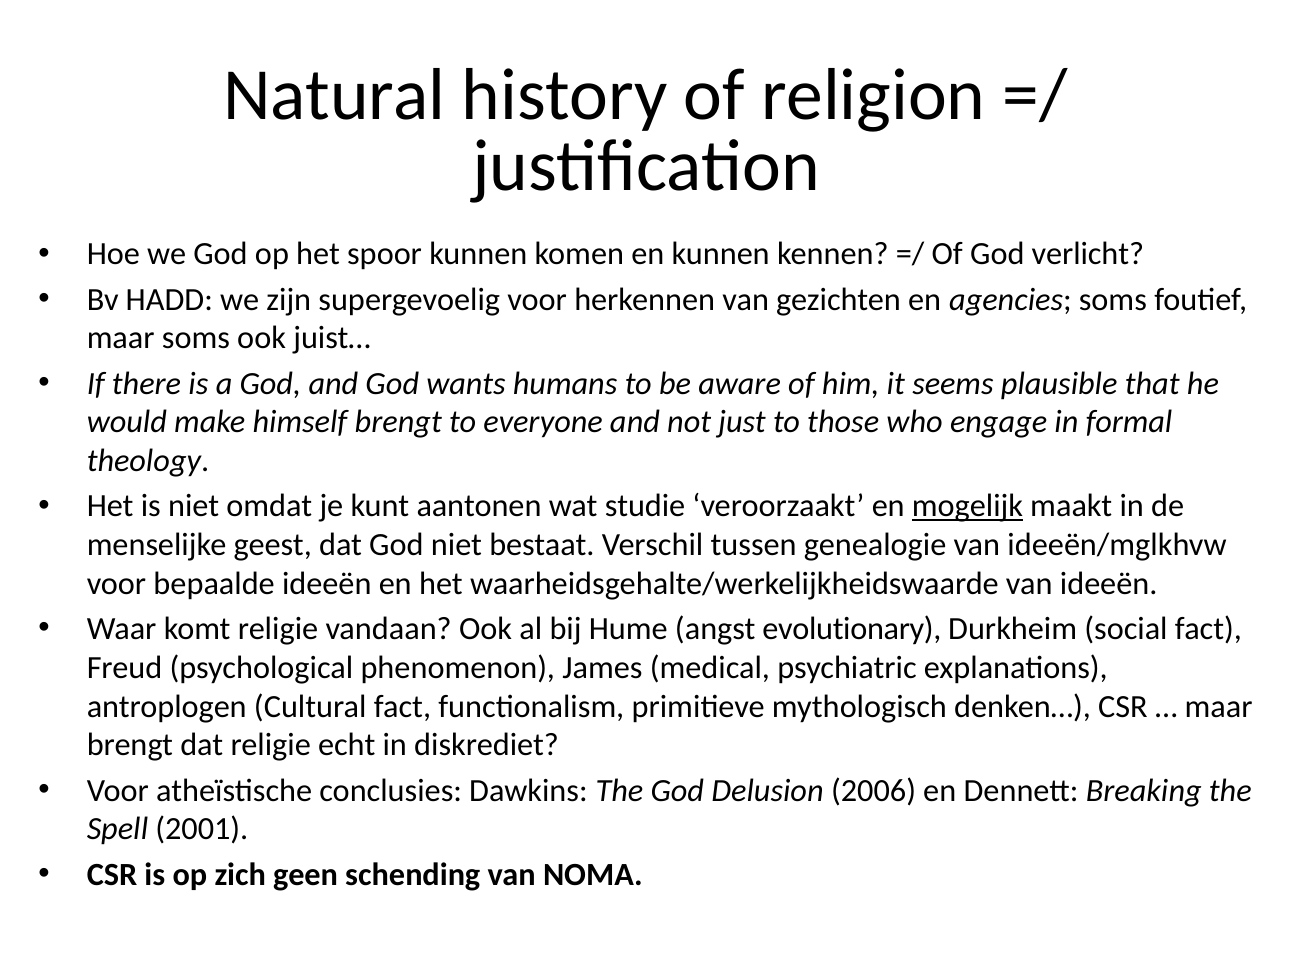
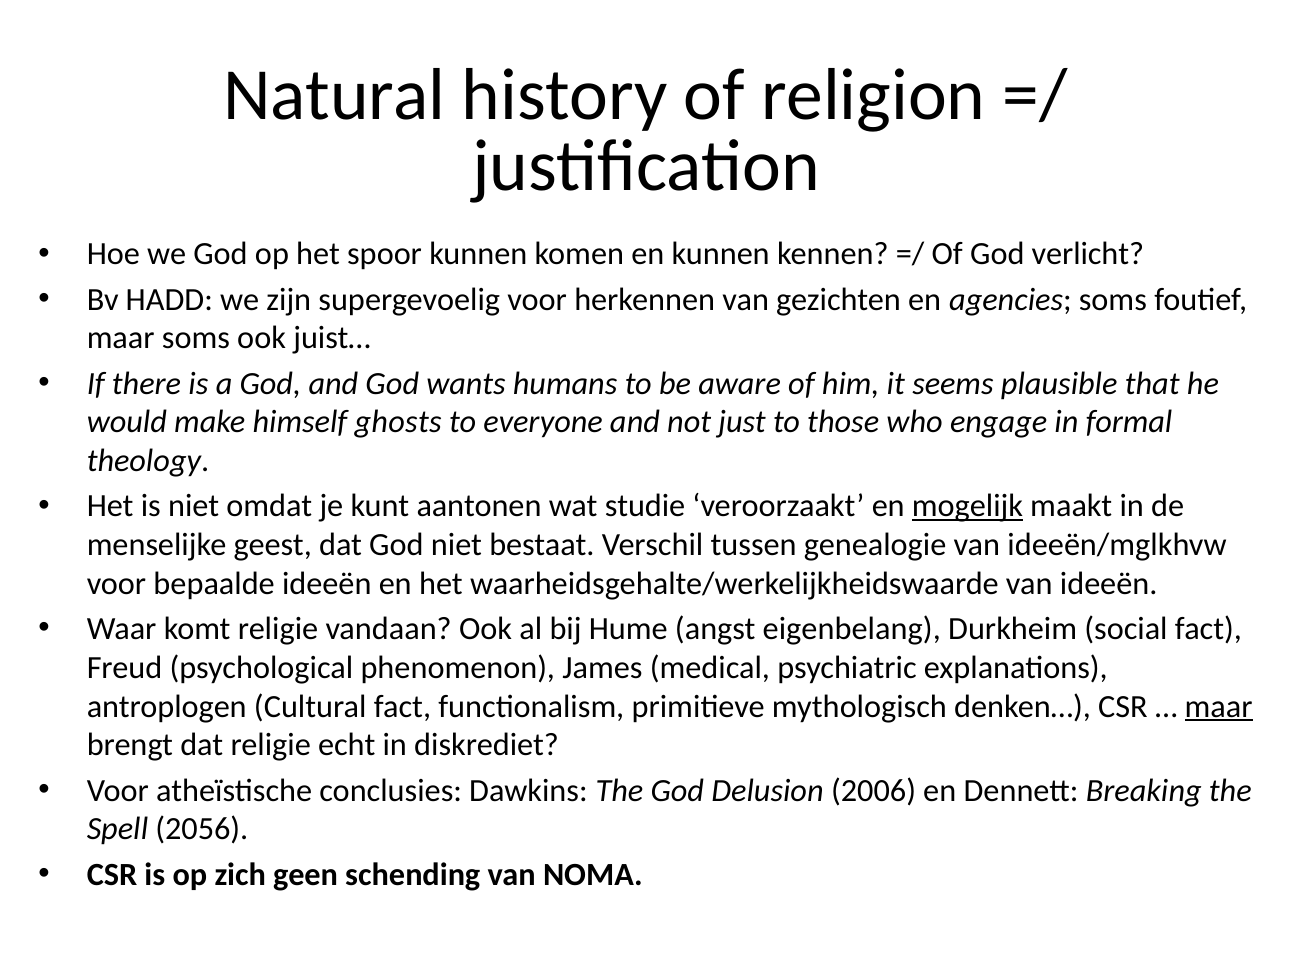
himself brengt: brengt -> ghosts
evolutionary: evolutionary -> eigenbelang
maar at (1219, 706) underline: none -> present
2001: 2001 -> 2056
